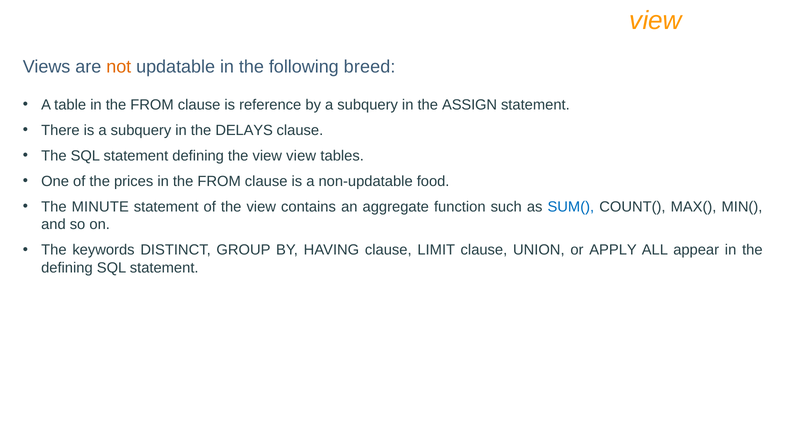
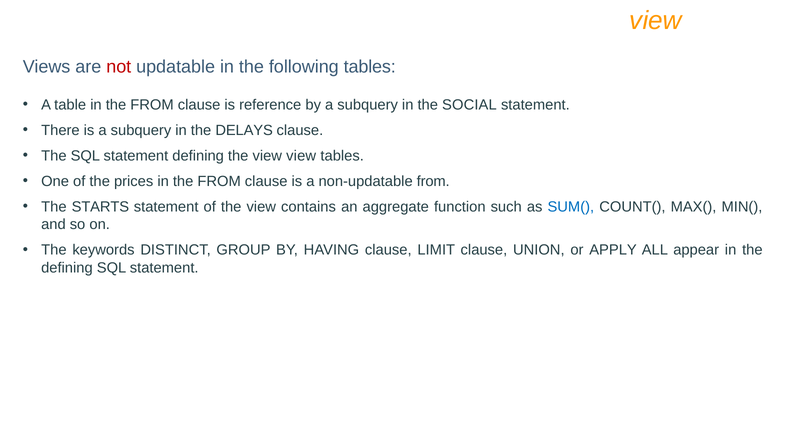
not colour: orange -> red
following breed: breed -> tables
ASSIGN: ASSIGN -> SOCIAL
non-updatable food: food -> from
MINUTE: MINUTE -> STARTS
